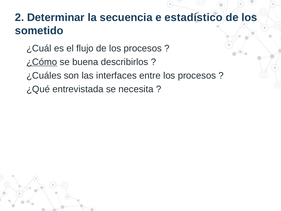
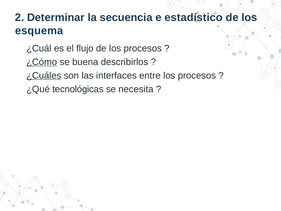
sometido: sometido -> esquema
¿Cuáles underline: none -> present
entrevistada: entrevistada -> tecnológicas
